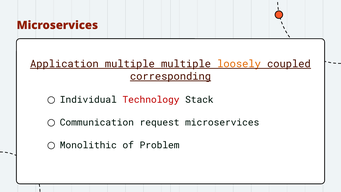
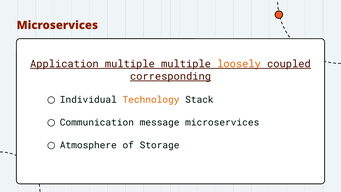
Technology colour: red -> orange
request: request -> message
Monolithic: Monolithic -> Atmosphere
Problem: Problem -> Storage
